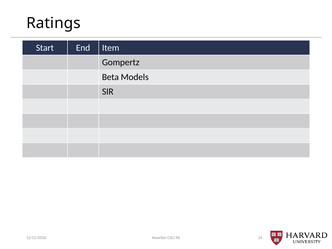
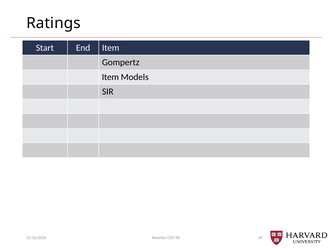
Beta at (110, 77): Beta -> Item
